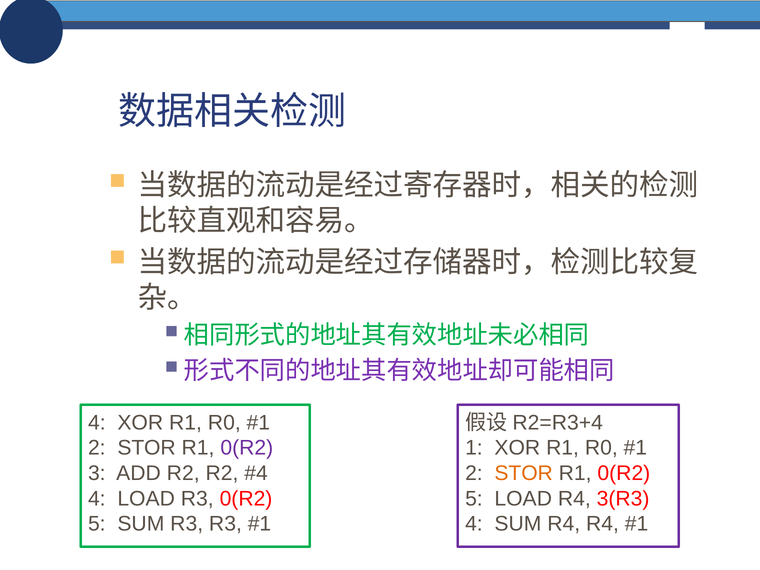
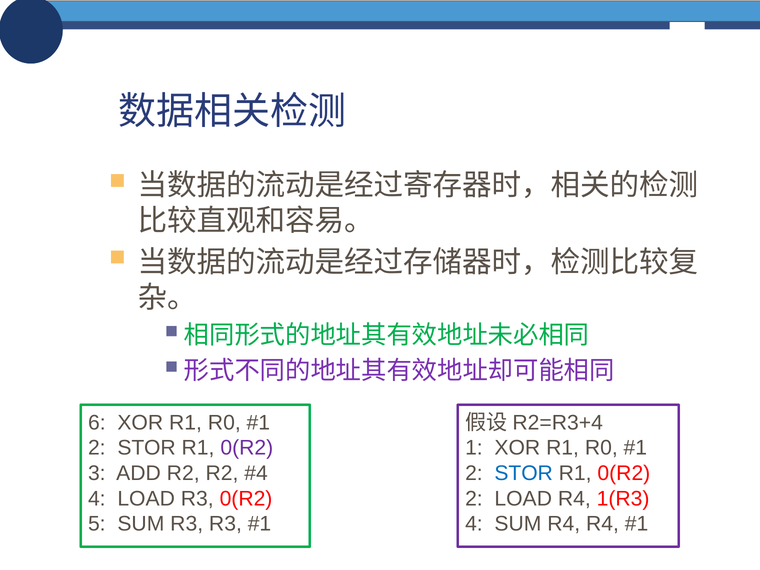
4 at (97, 423): 4 -> 6
STOR at (524, 473) colour: orange -> blue
5 at (474, 499): 5 -> 2
3(R3: 3(R3 -> 1(R3
